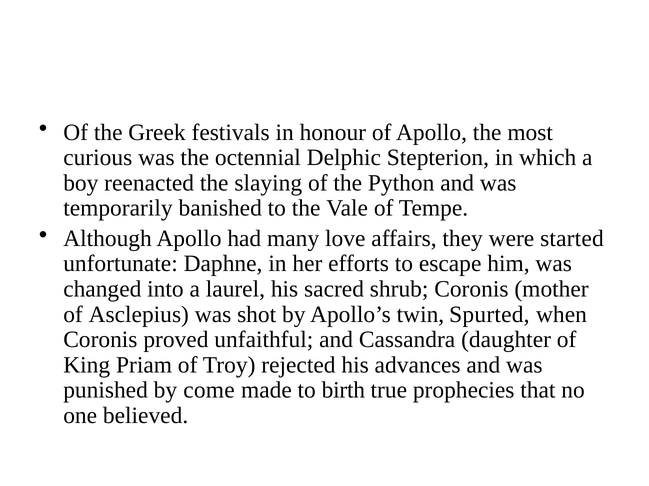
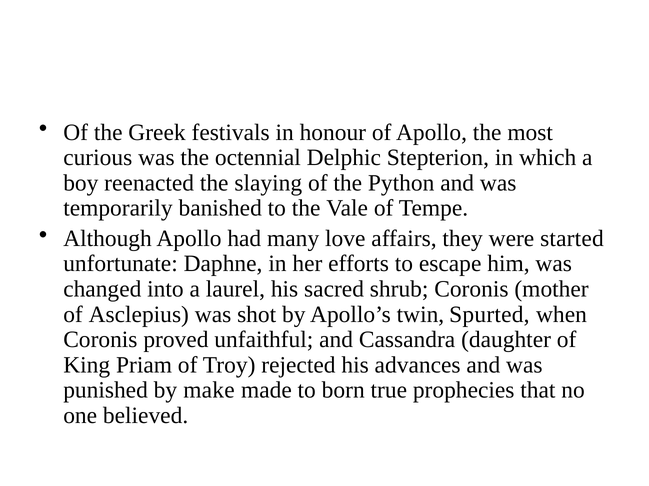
come: come -> make
birth: birth -> born
